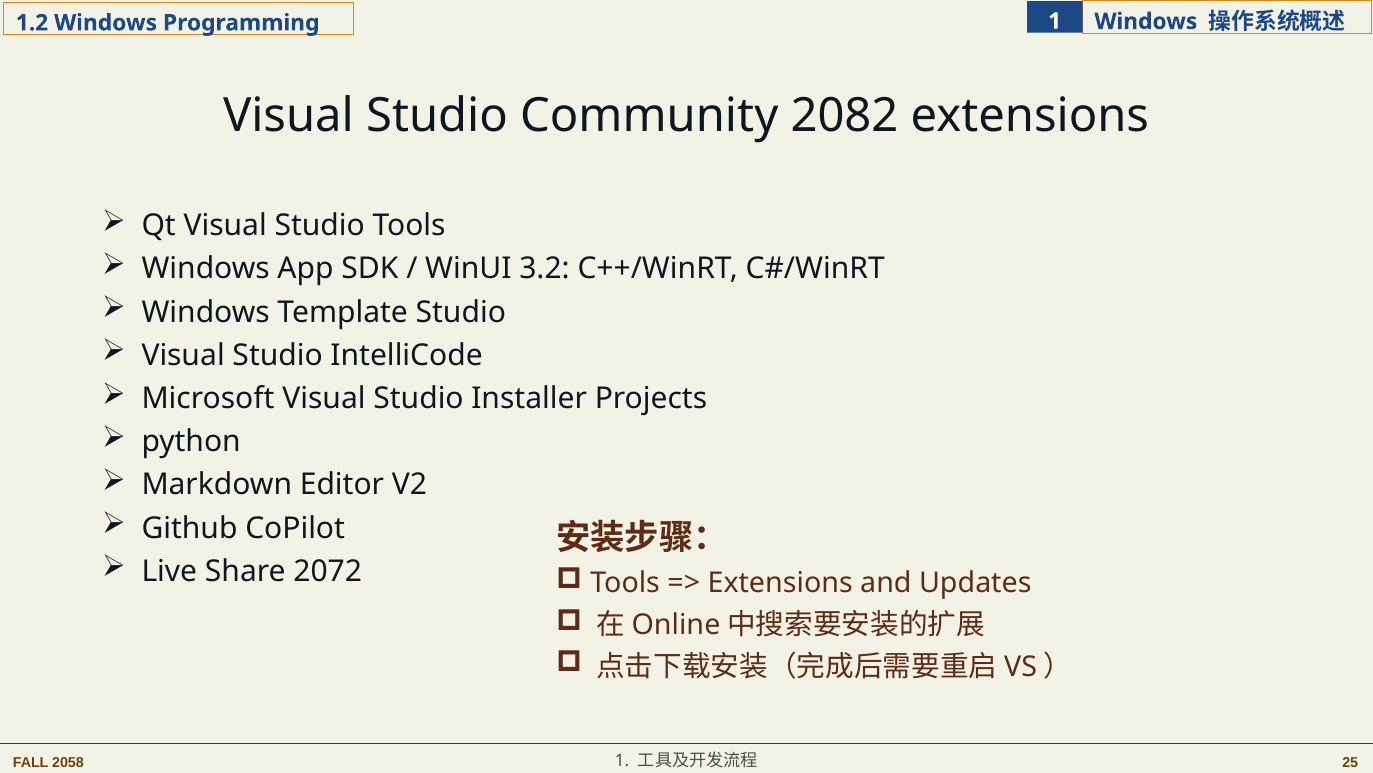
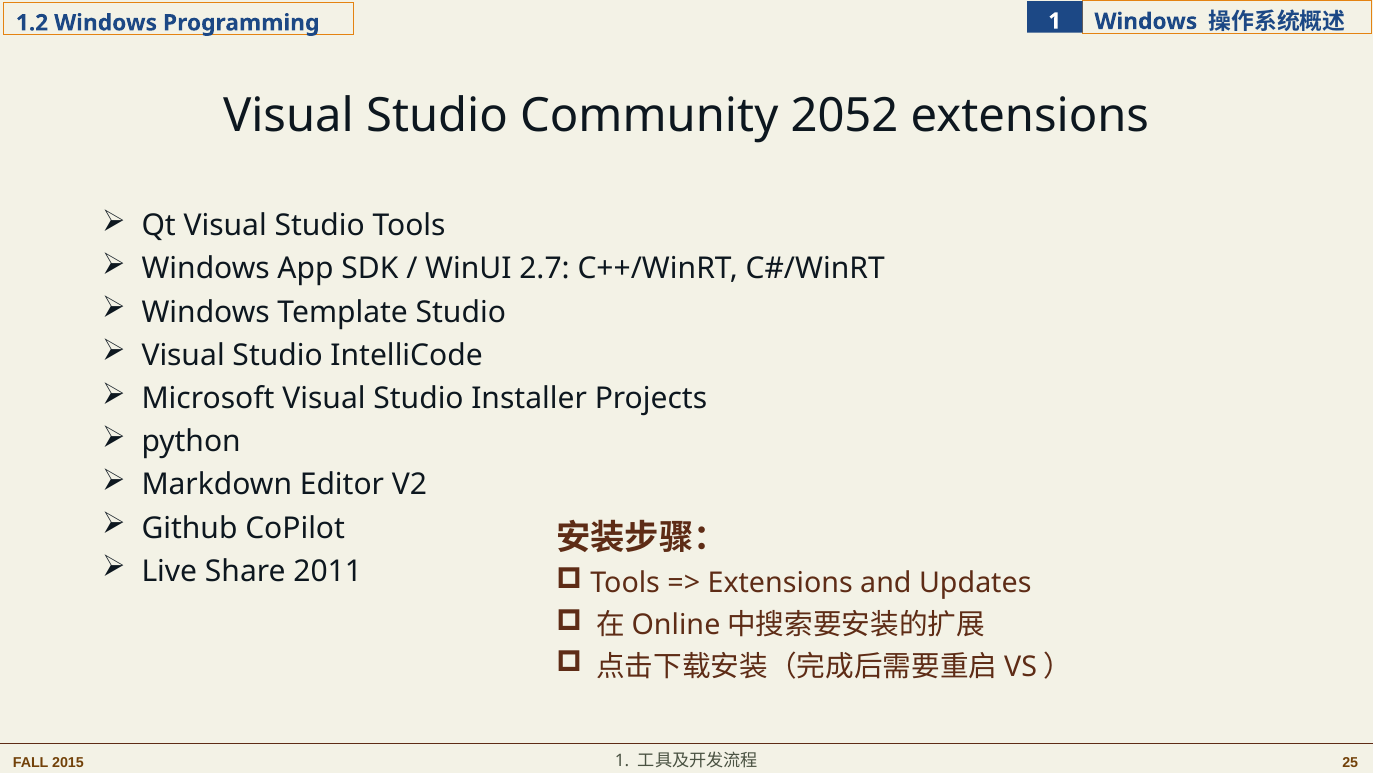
2082: 2082 -> 2052
3.2: 3.2 -> 2.7
2072: 2072 -> 2011
2058: 2058 -> 2015
